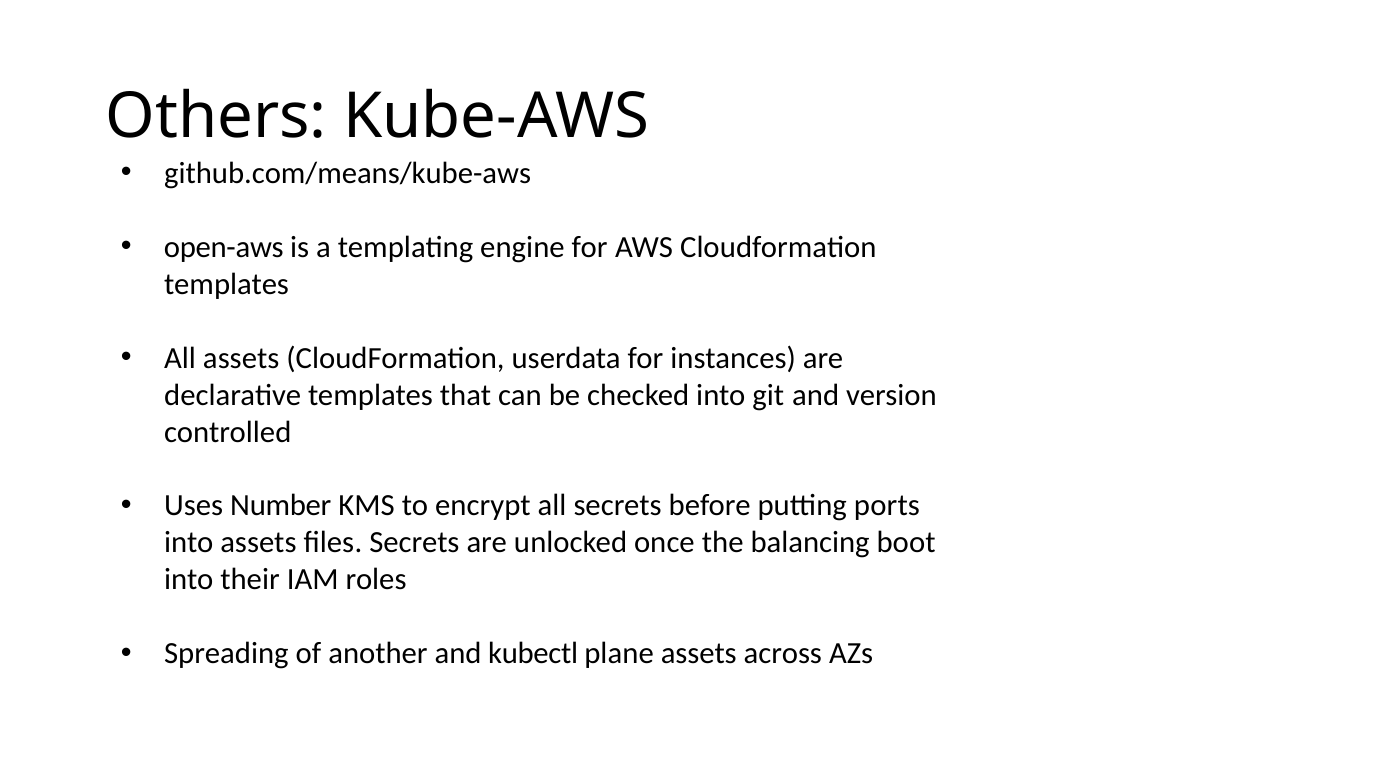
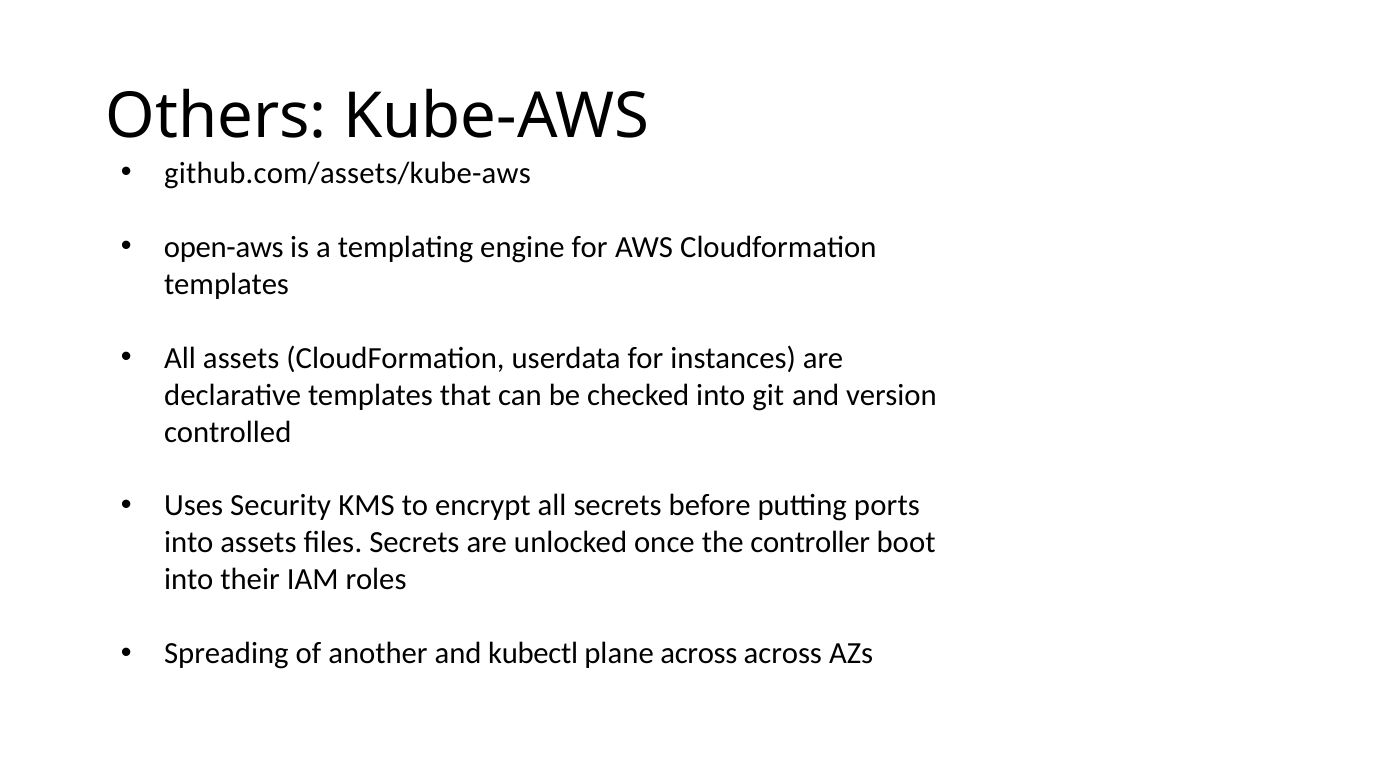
github.com/means/kube-aws: github.com/means/kube-aws -> github.com/assets/kube-aws
Number: Number -> Security
balancing: balancing -> controller
plane assets: assets -> across
